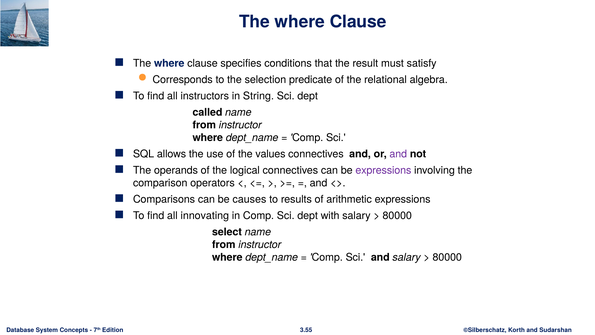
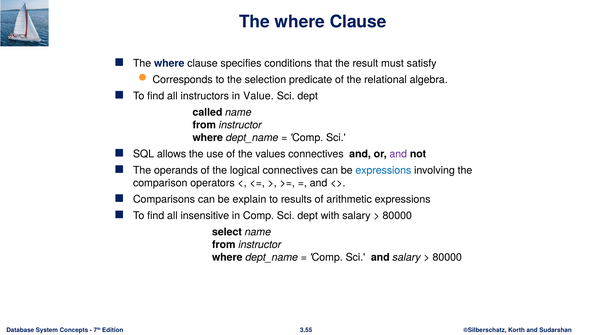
String: String -> Value
expressions at (383, 170) colour: purple -> blue
causes: causes -> explain
innovating: innovating -> insensitive
